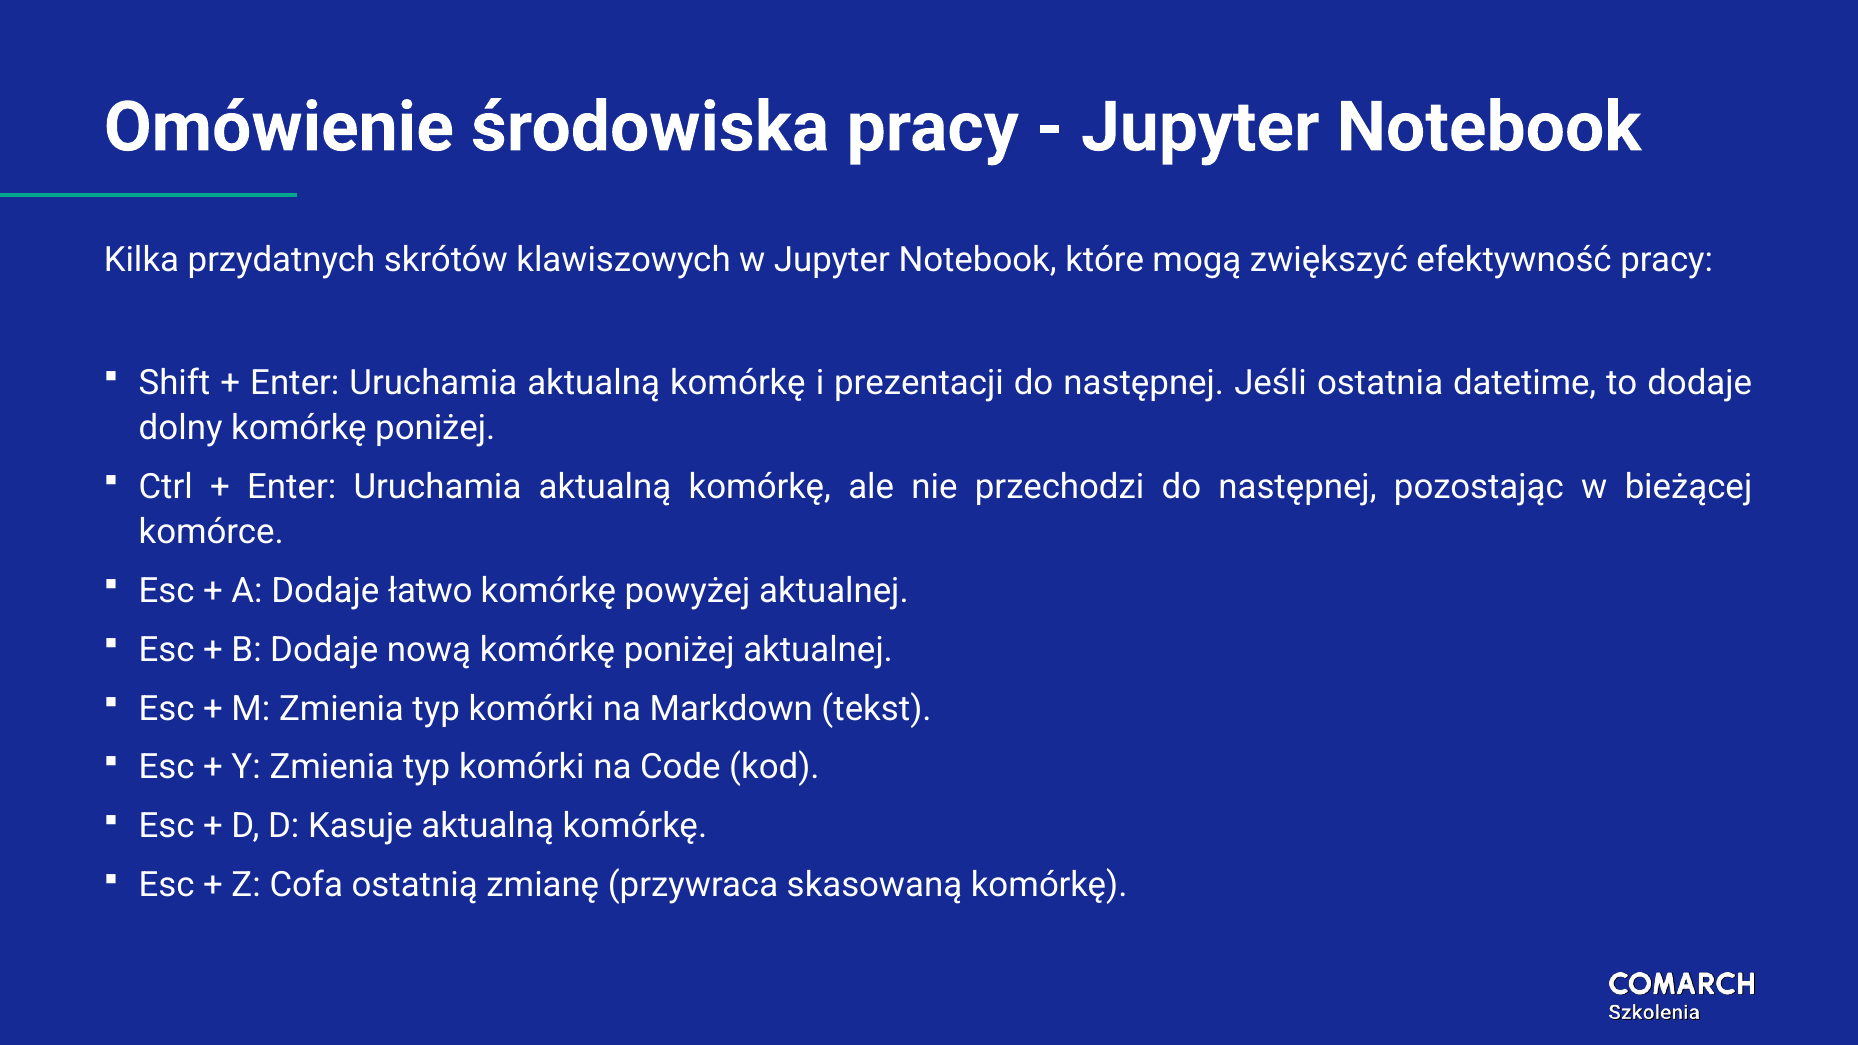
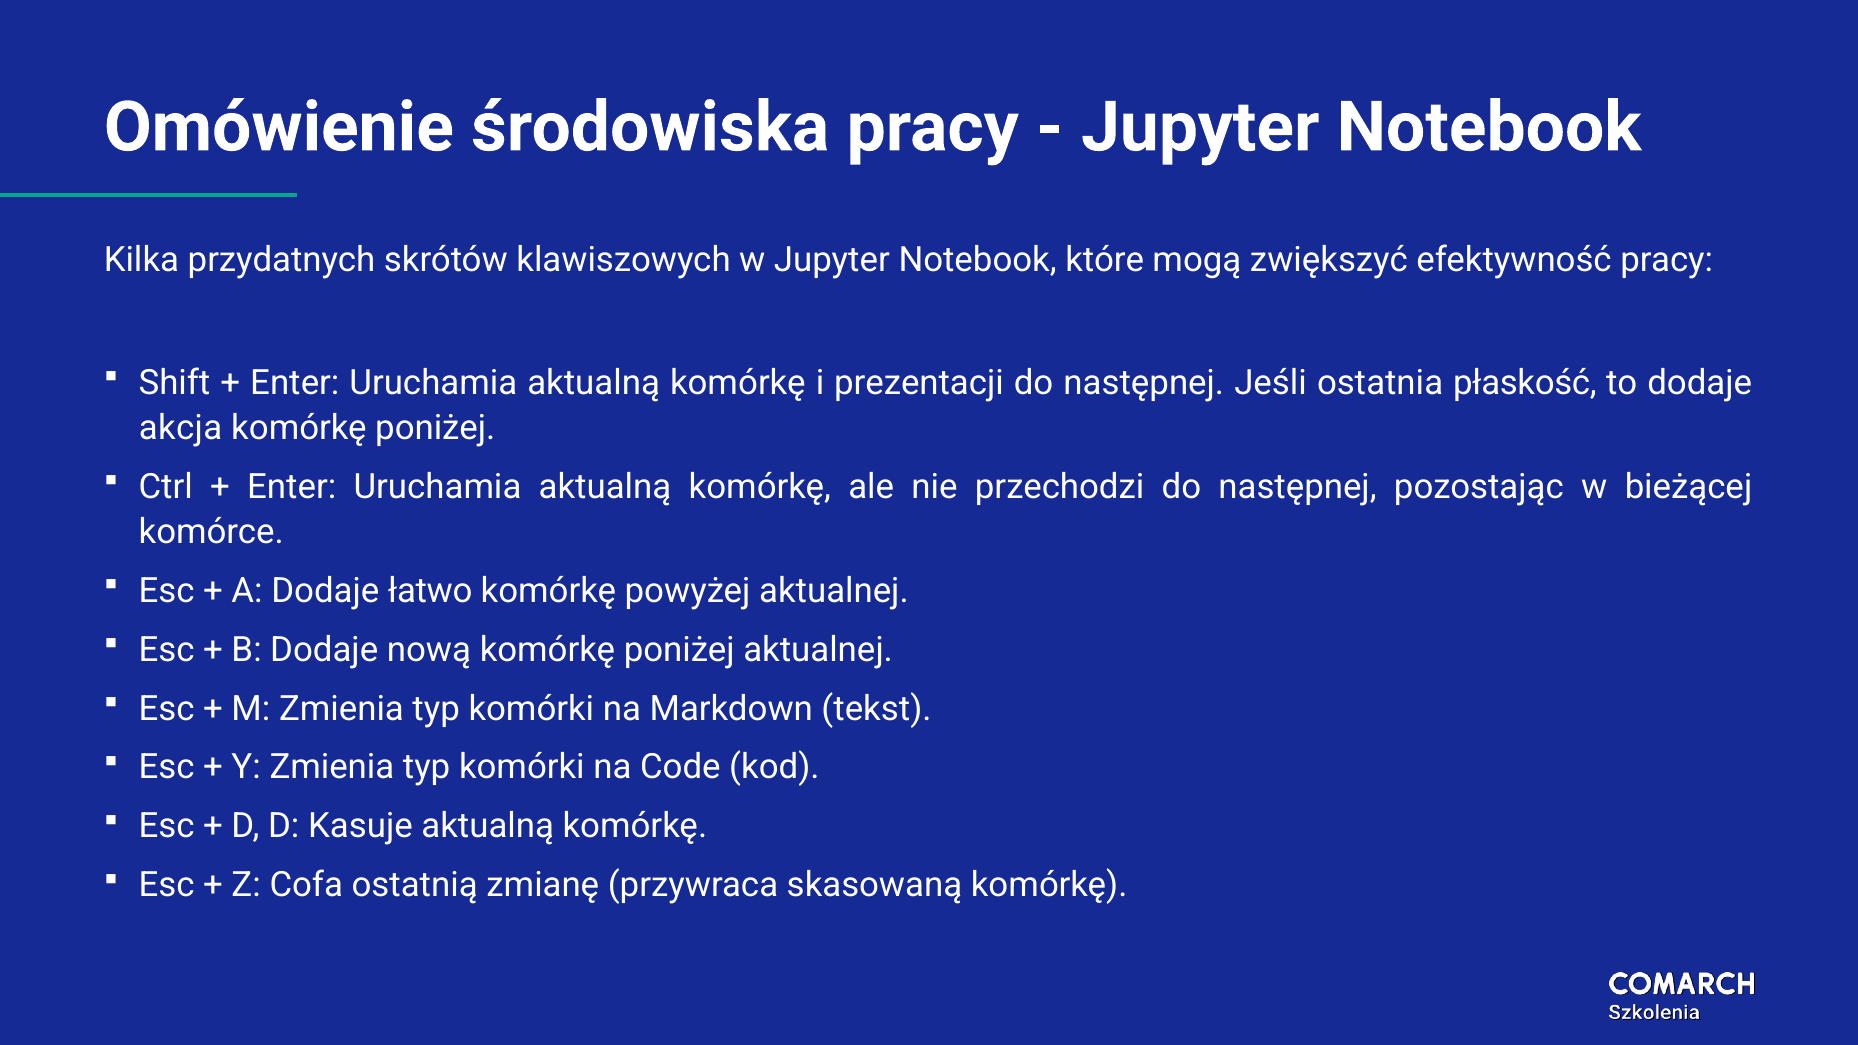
datetime: datetime -> płaskość
dolny: dolny -> akcja
